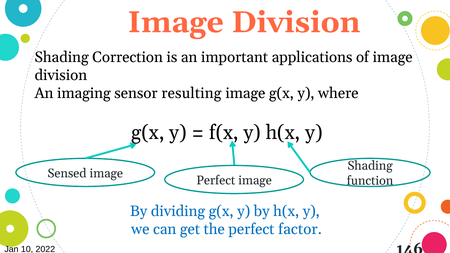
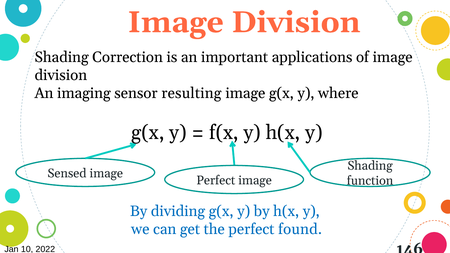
factor: factor -> found
